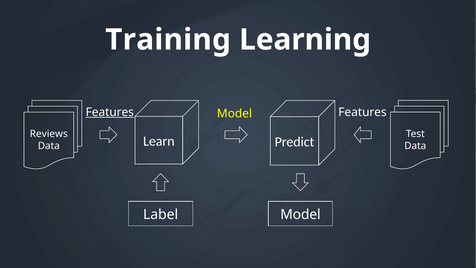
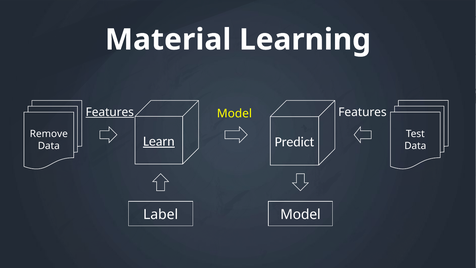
Training: Training -> Material
Reviews: Reviews -> Remove
Learn underline: none -> present
